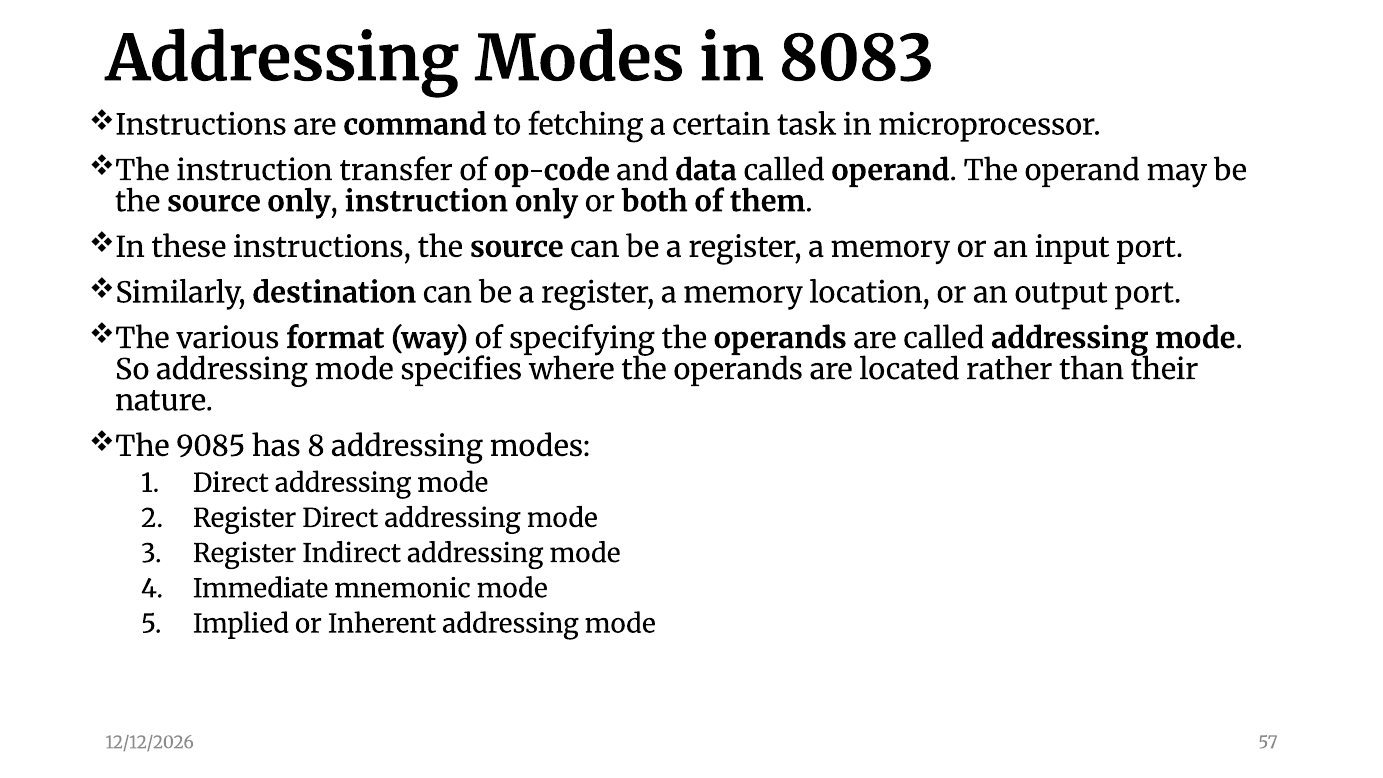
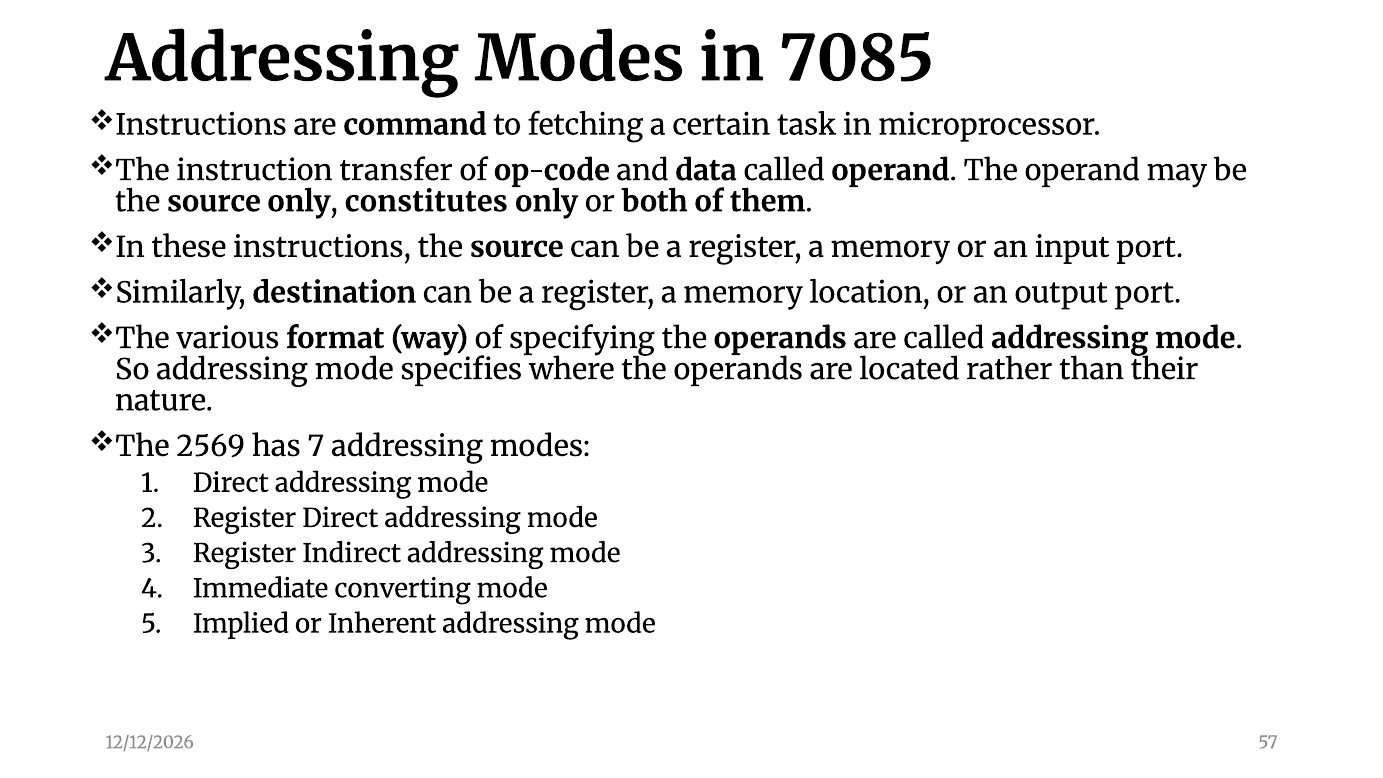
8083: 8083 -> 7085
only instruction: instruction -> constitutes
9085: 9085 -> 2569
8: 8 -> 7
mnemonic: mnemonic -> converting
